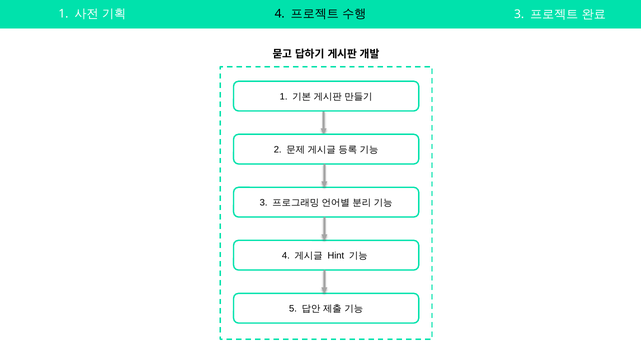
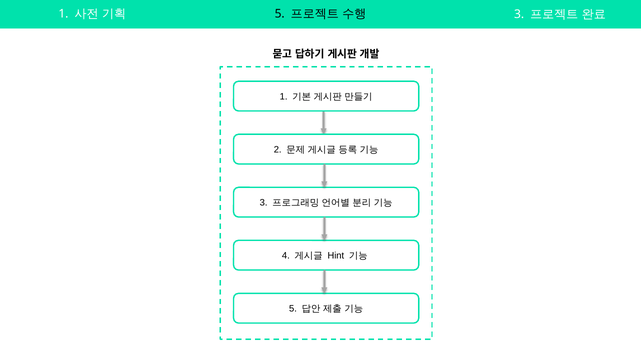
4 at (280, 14): 4 -> 5
